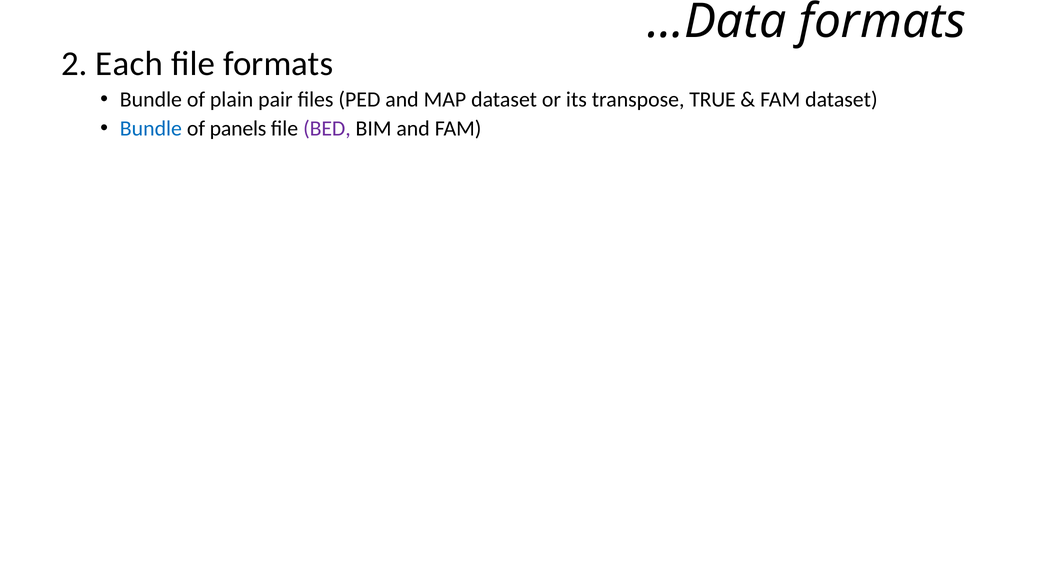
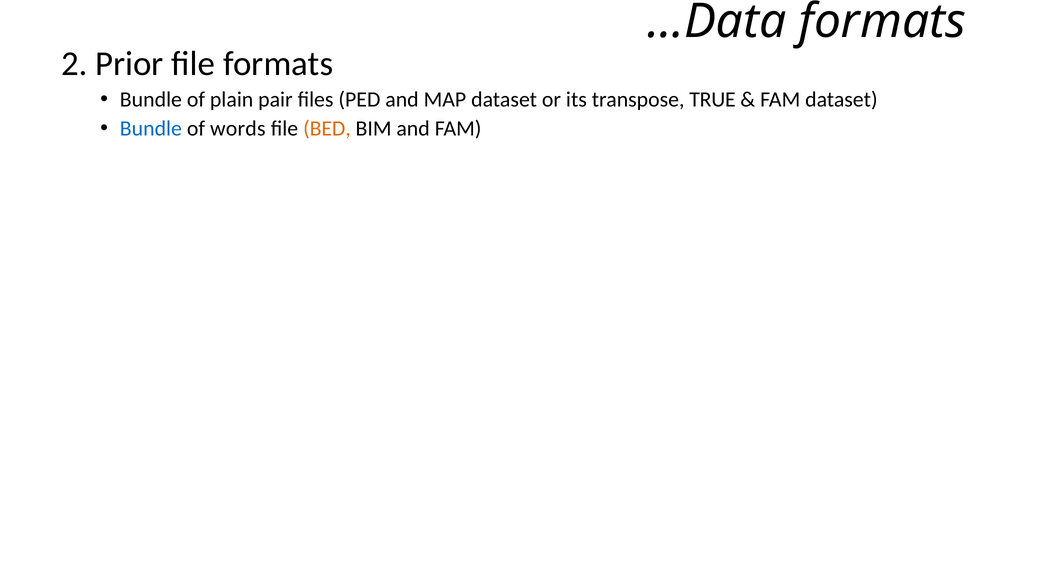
Each: Each -> Prior
panels: panels -> words
BED colour: purple -> orange
